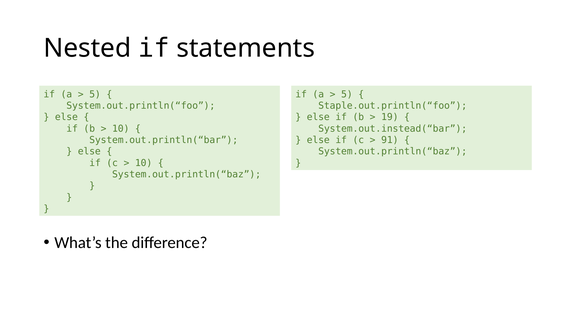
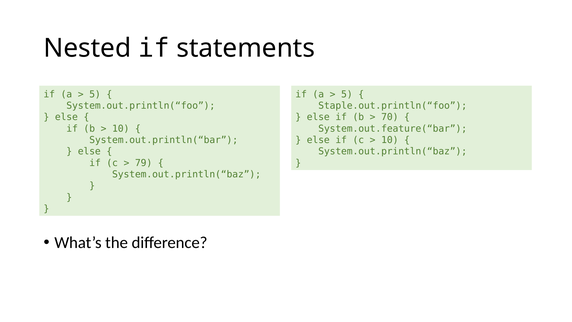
19: 19 -> 70
System.out.instead(“bar: System.out.instead(“bar -> System.out.feature(“bar
91 at (390, 140): 91 -> 10
10 at (144, 163): 10 -> 79
